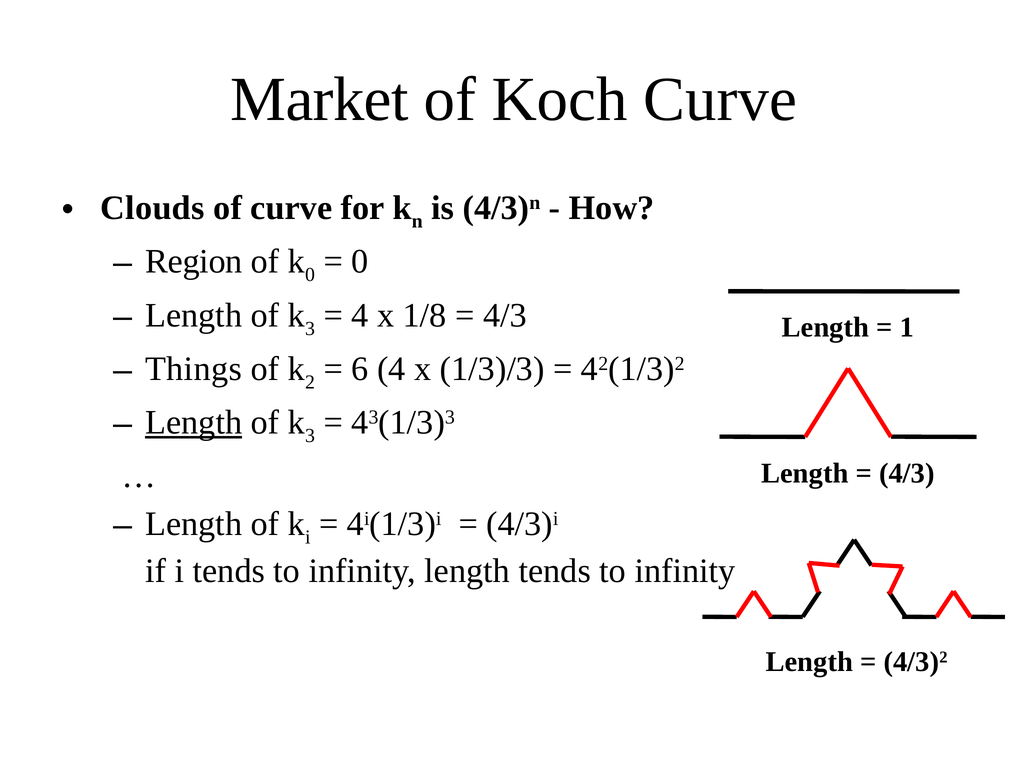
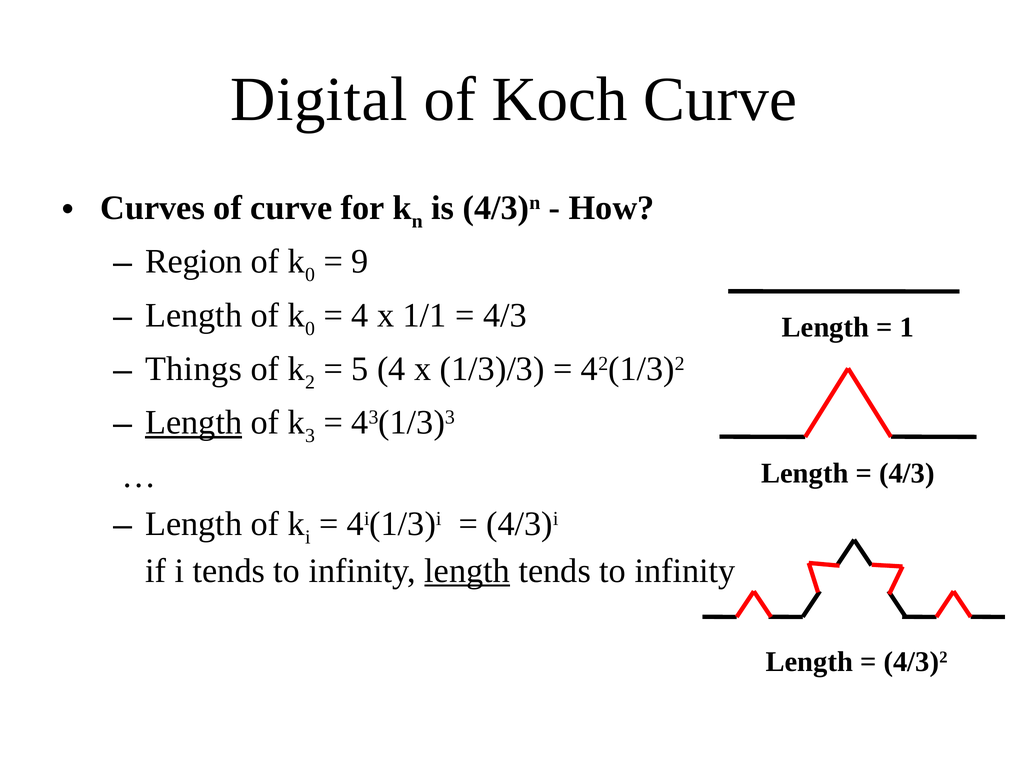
Market: Market -> Digital
Clouds: Clouds -> Curves
0 at (360, 262): 0 -> 9
3 at (310, 329): 3 -> 0
1/8: 1/8 -> 1/1
6: 6 -> 5
length at (467, 571) underline: none -> present
